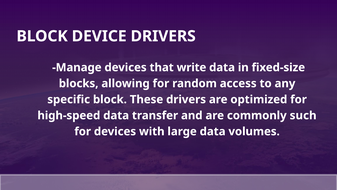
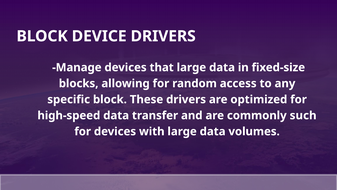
that write: write -> large
